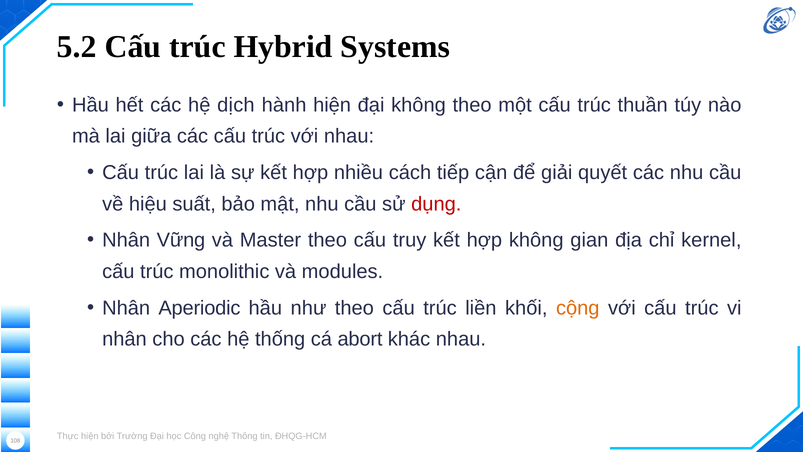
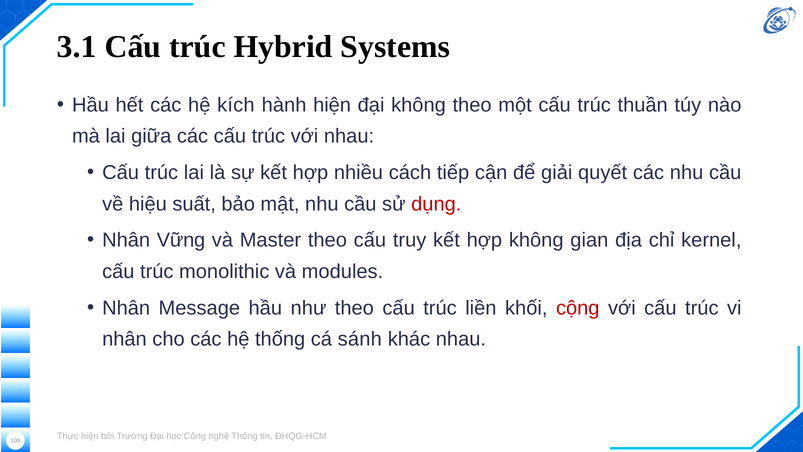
5.2: 5.2 -> 3.1
dịch: dịch -> kích
Aperiodic: Aperiodic -> Message
cộng colour: orange -> red
abort: abort -> sánh
